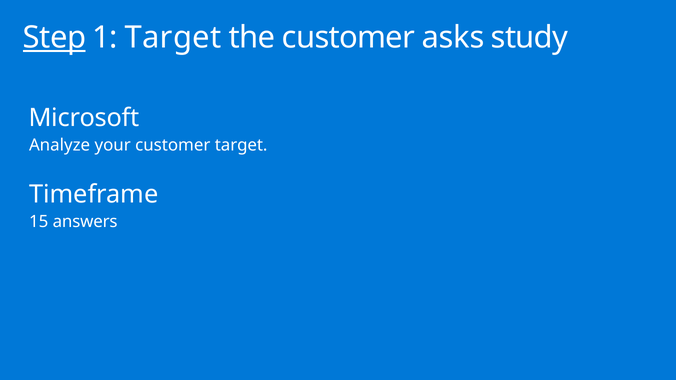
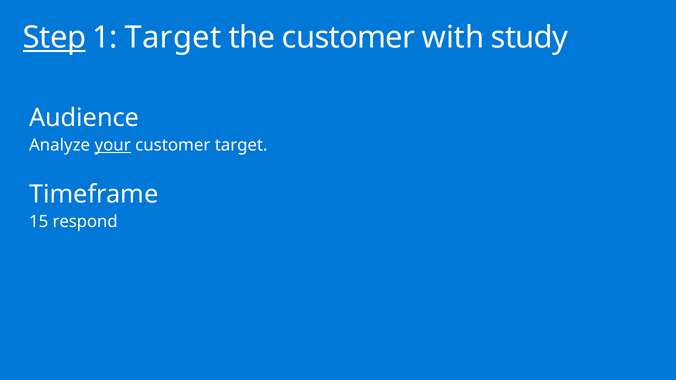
asks: asks -> with
Microsoft: Microsoft -> Audience
your underline: none -> present
answers: answers -> respond
